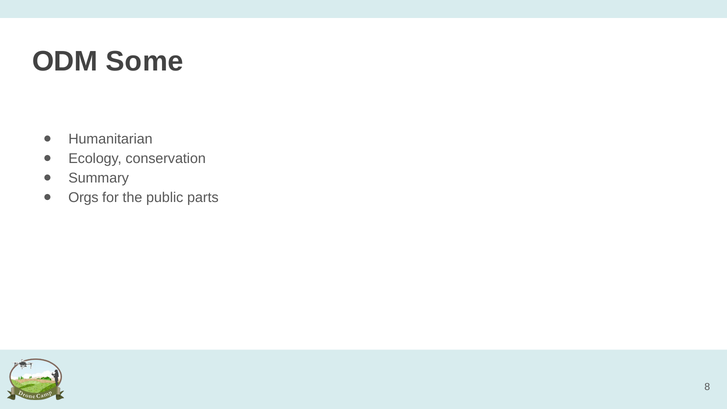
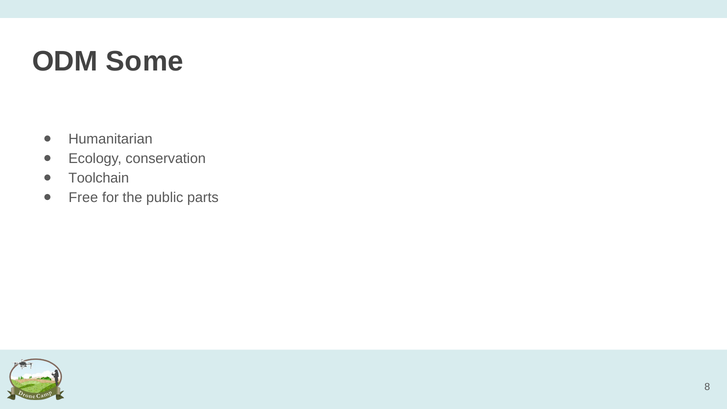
Summary: Summary -> Toolchain
Orgs: Orgs -> Free
